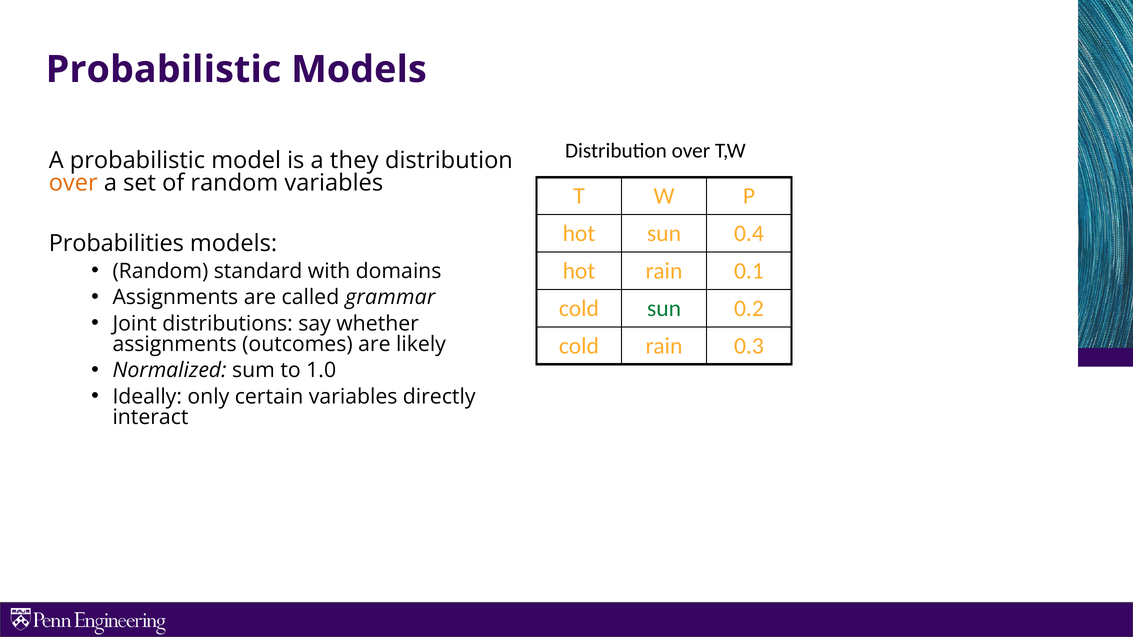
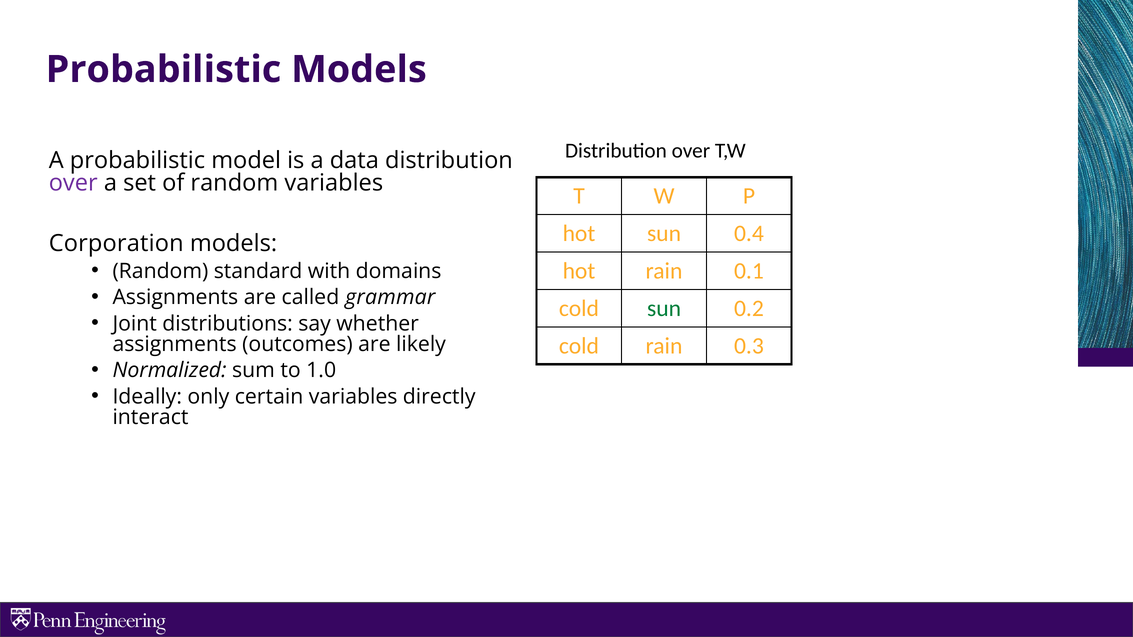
they: they -> data
over at (73, 183) colour: orange -> purple
Probabilities: Probabilities -> Corporation
